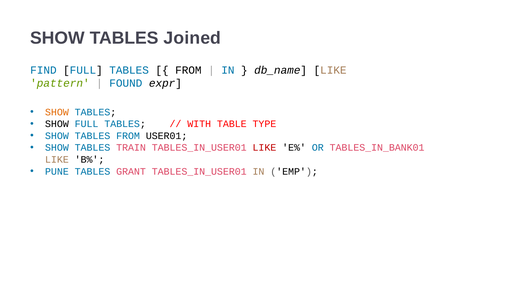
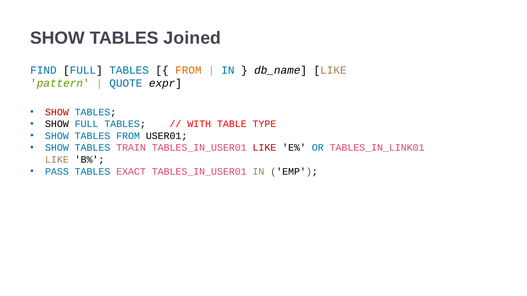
FROM at (188, 70) colour: black -> orange
FOUND: FOUND -> QUOTE
SHOW at (57, 112) colour: orange -> red
TABLES_IN_BANK01: TABLES_IN_BANK01 -> TABLES_IN_LINK01
PUNE: PUNE -> PASS
GRANT: GRANT -> EXACT
